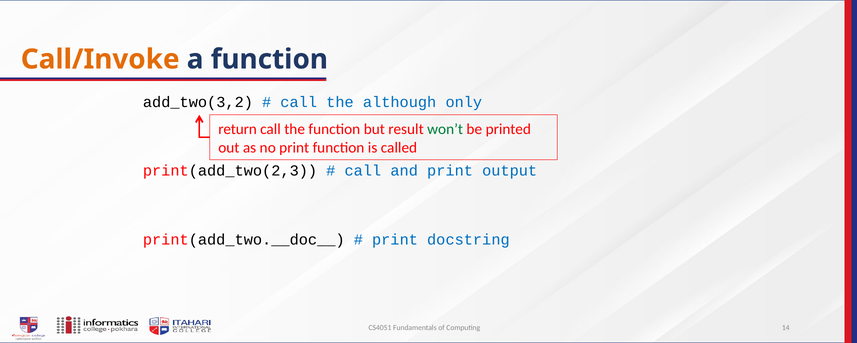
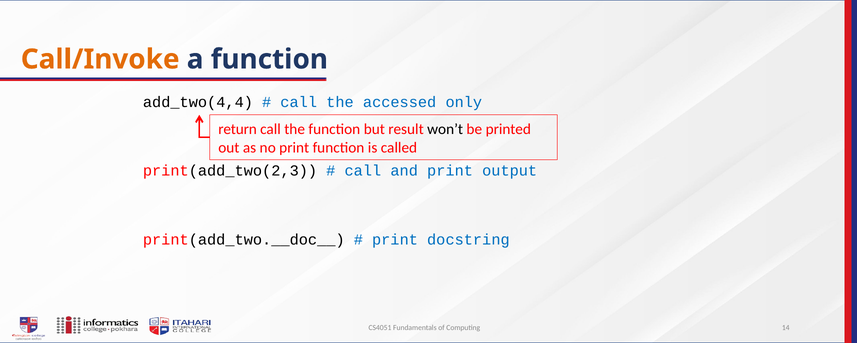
add_two(3,2: add_two(3,2 -> add_two(4,4
although: although -> accessed
won’t colour: green -> black
